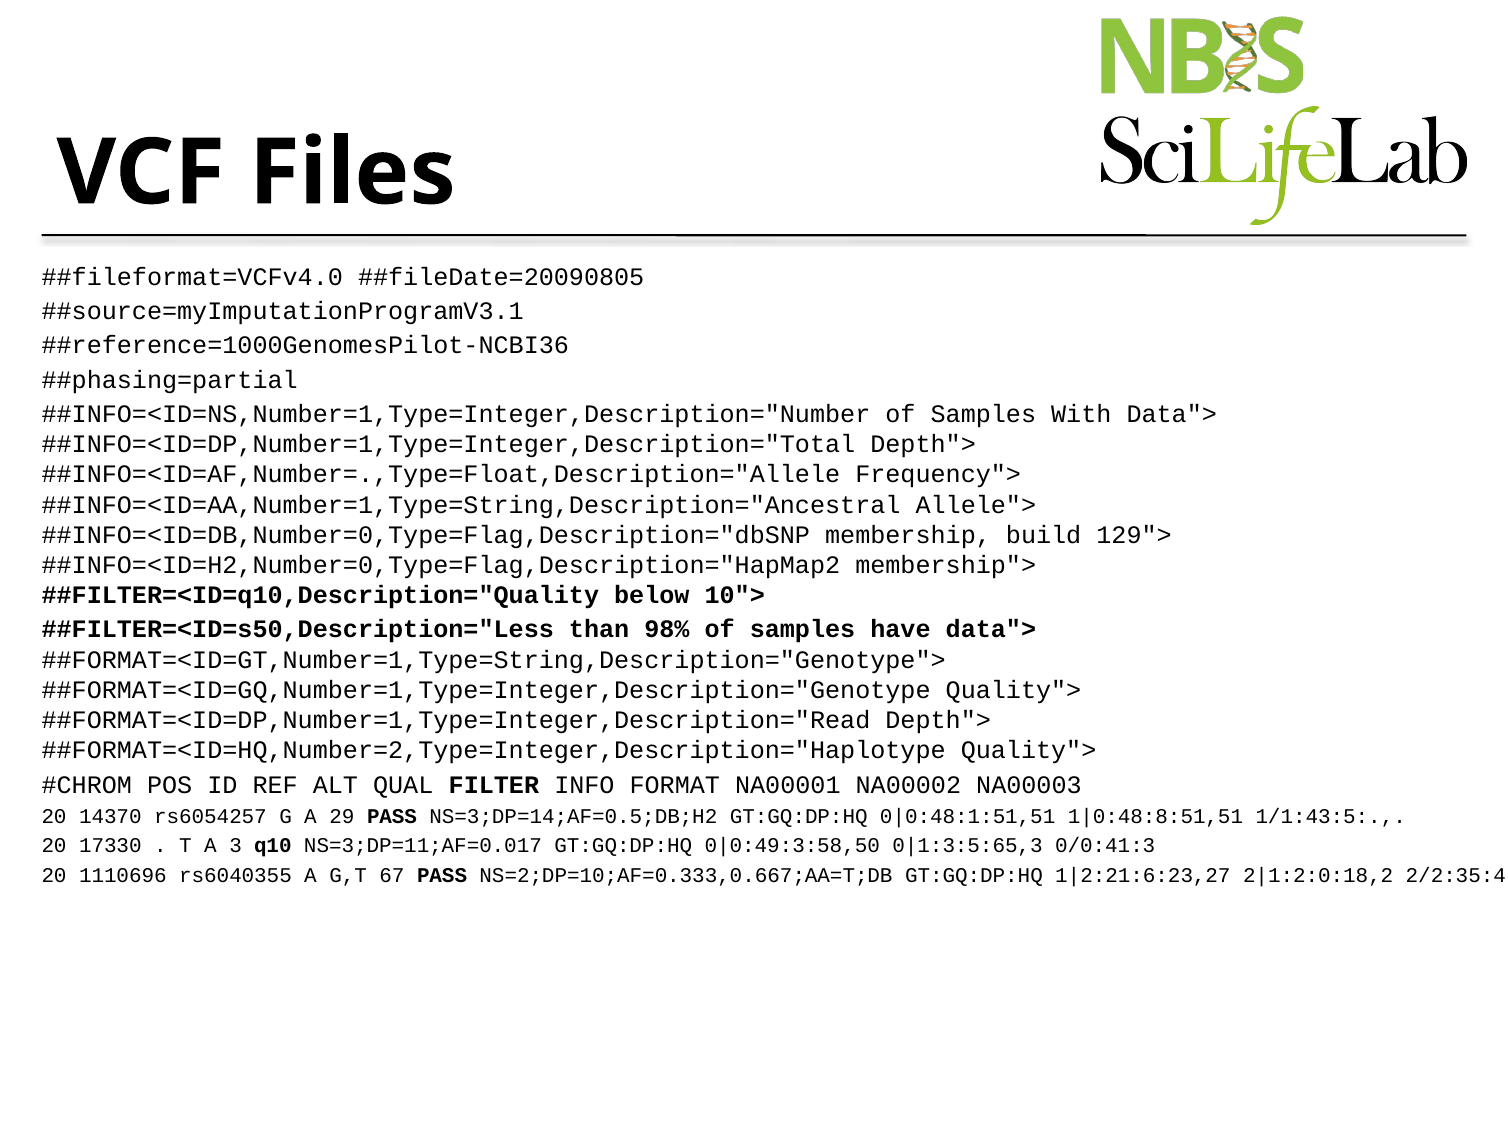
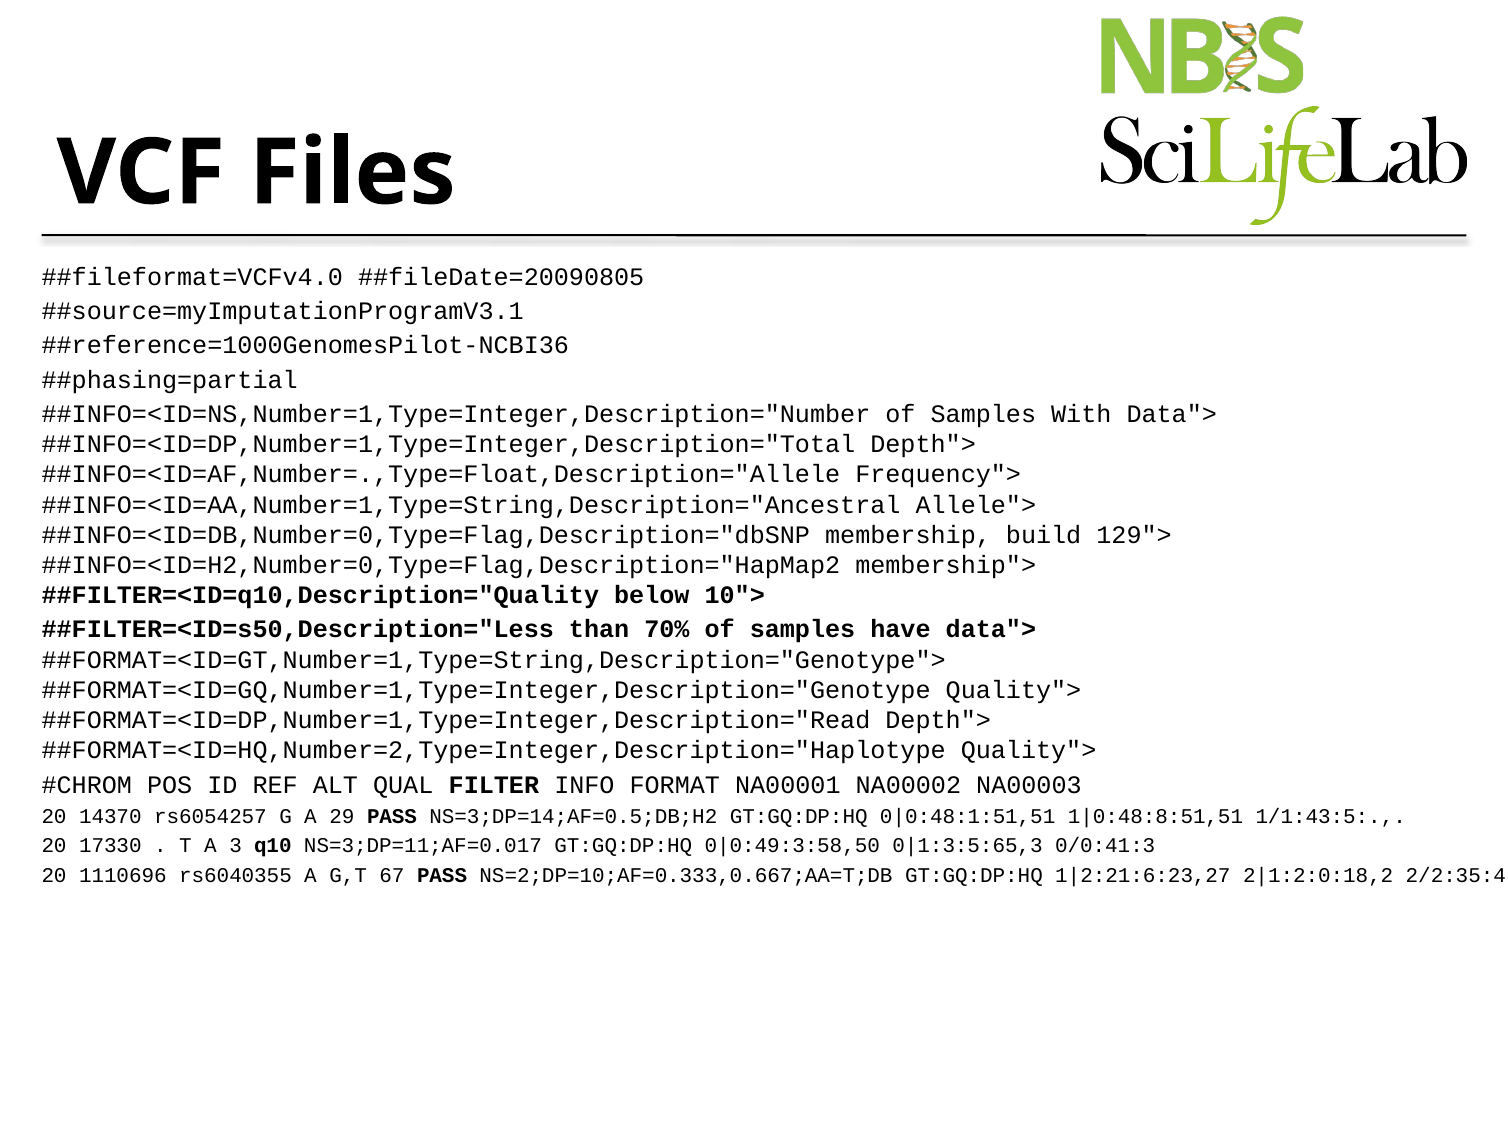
98%: 98% -> 70%
